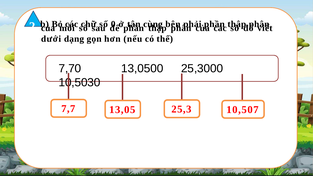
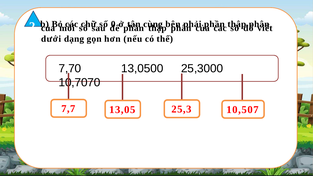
10,5030: 10,5030 -> 10,7070
